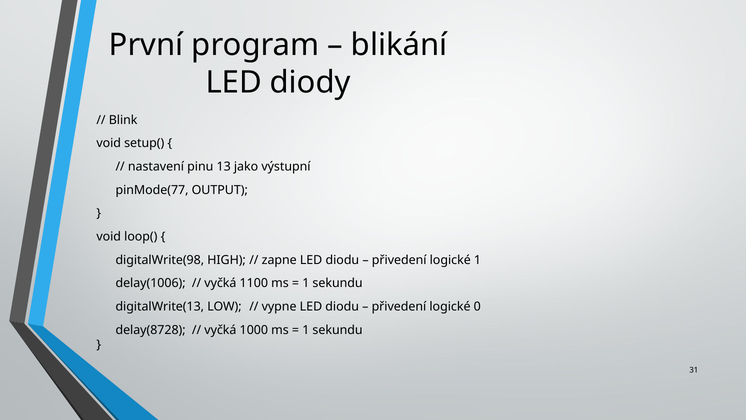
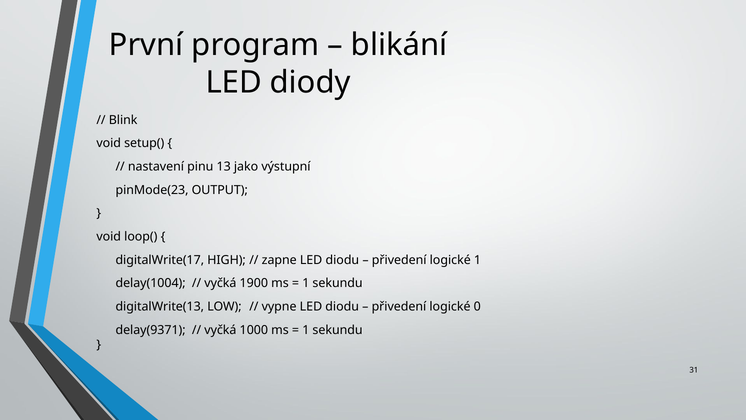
pinMode(77: pinMode(77 -> pinMode(23
digitalWrite(98: digitalWrite(98 -> digitalWrite(17
delay(1006: delay(1006 -> delay(1004
1100: 1100 -> 1900
delay(8728: delay(8728 -> delay(9371
